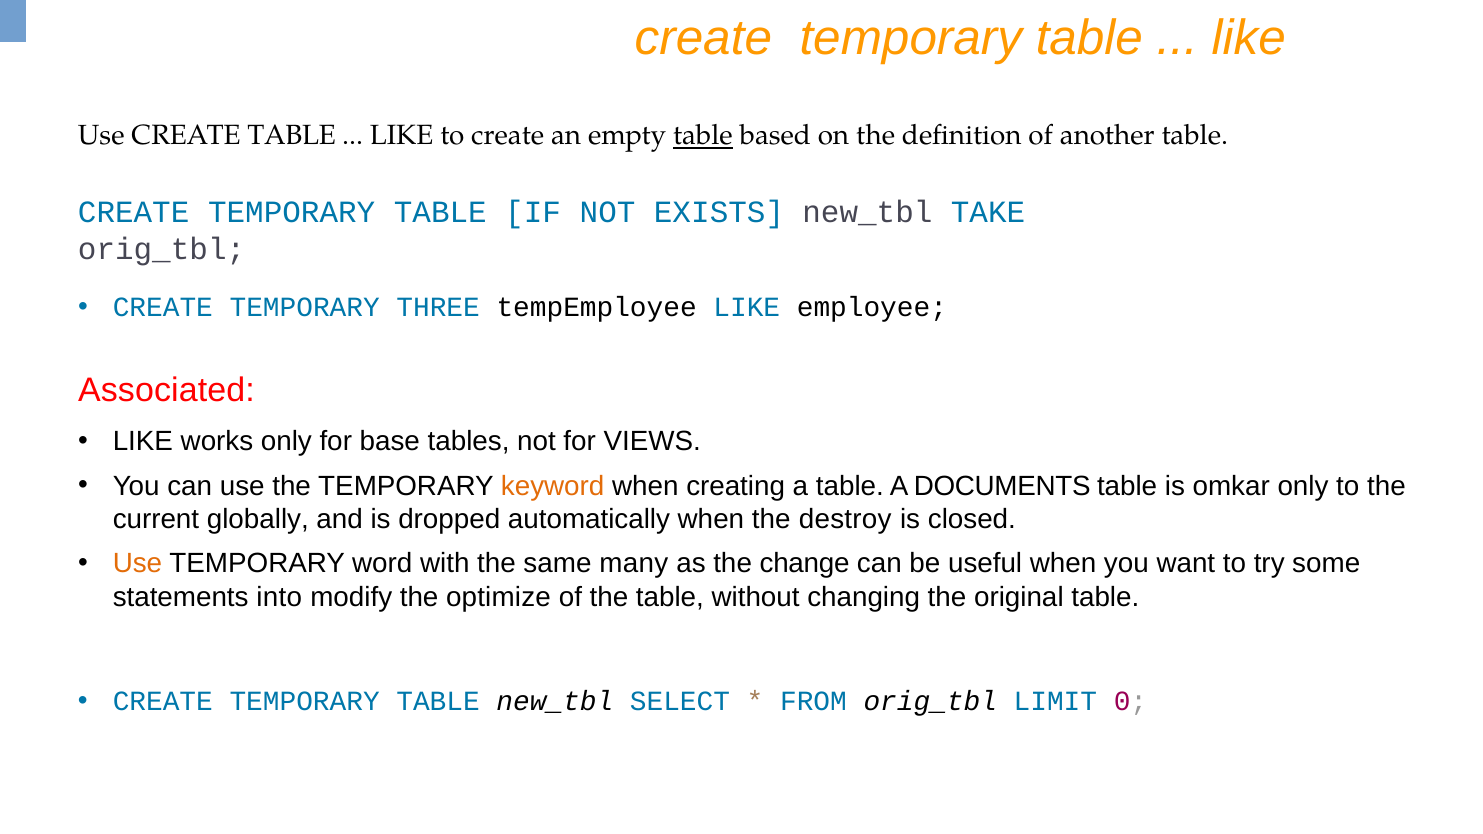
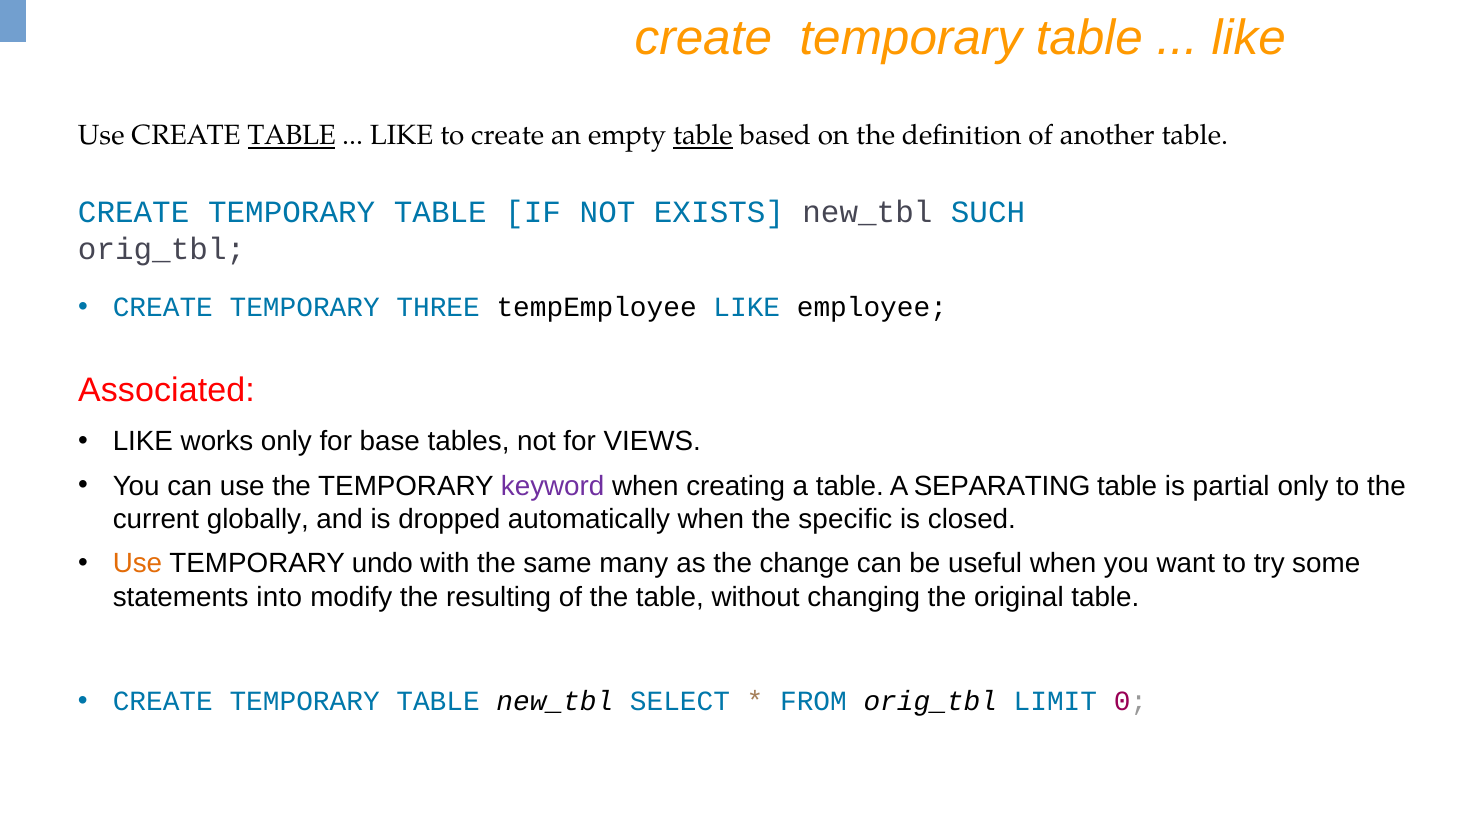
TABLE at (292, 136) underline: none -> present
TAKE: TAKE -> SUCH
keyword colour: orange -> purple
DOCUMENTS: DOCUMENTS -> SEPARATING
omkar: omkar -> partial
destroy: destroy -> specific
word: word -> undo
optimize: optimize -> resulting
